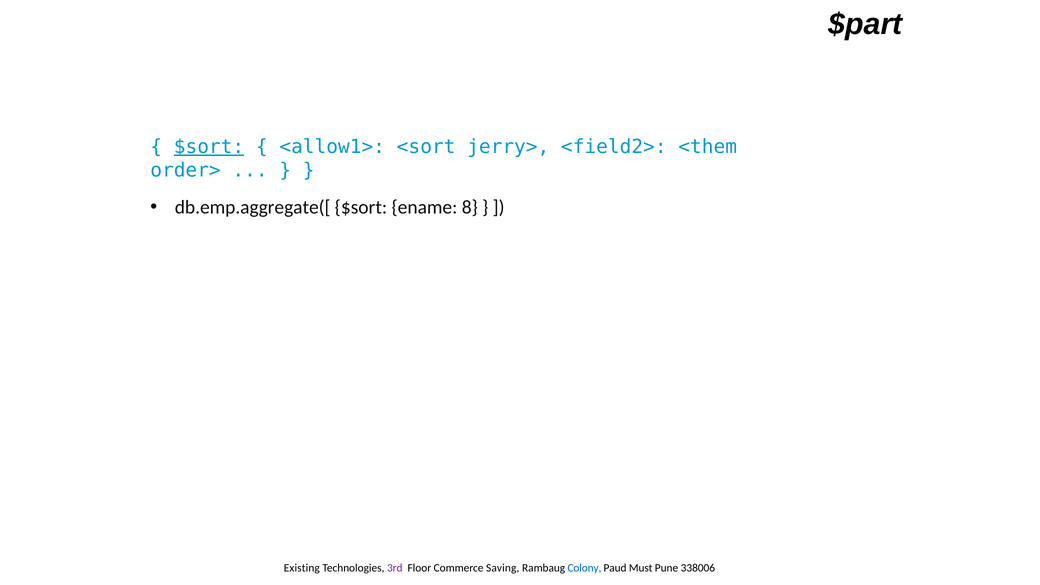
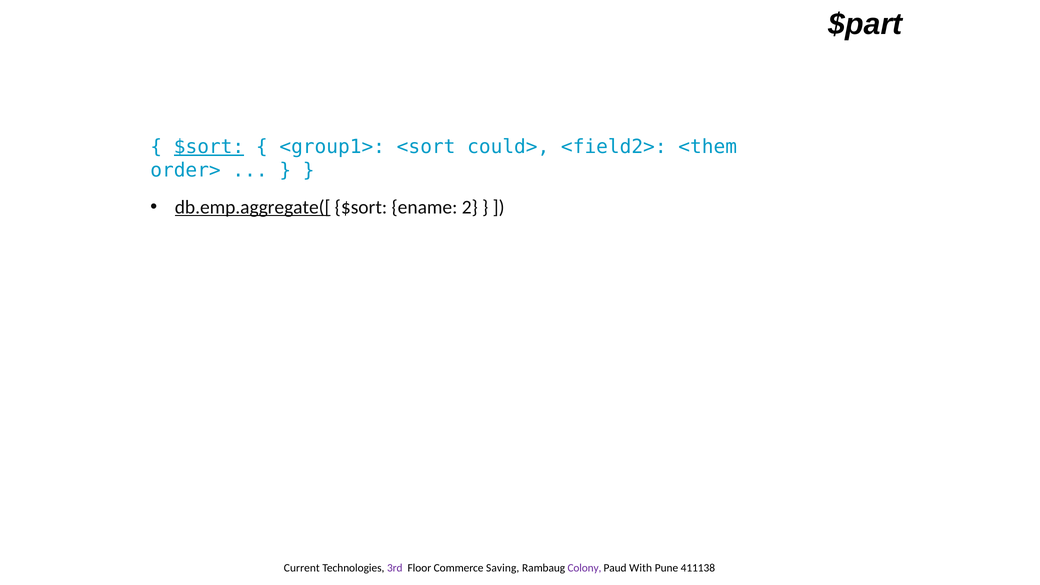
<allow1>: <allow1> -> <group1>
jerry>: jerry> -> could>
db.emp.aggregate([ underline: none -> present
8: 8 -> 2
Existing: Existing -> Current
Colony colour: blue -> purple
Must: Must -> With
338006: 338006 -> 411138
